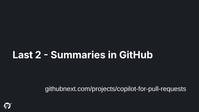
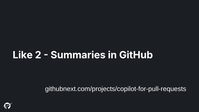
Last: Last -> Like
